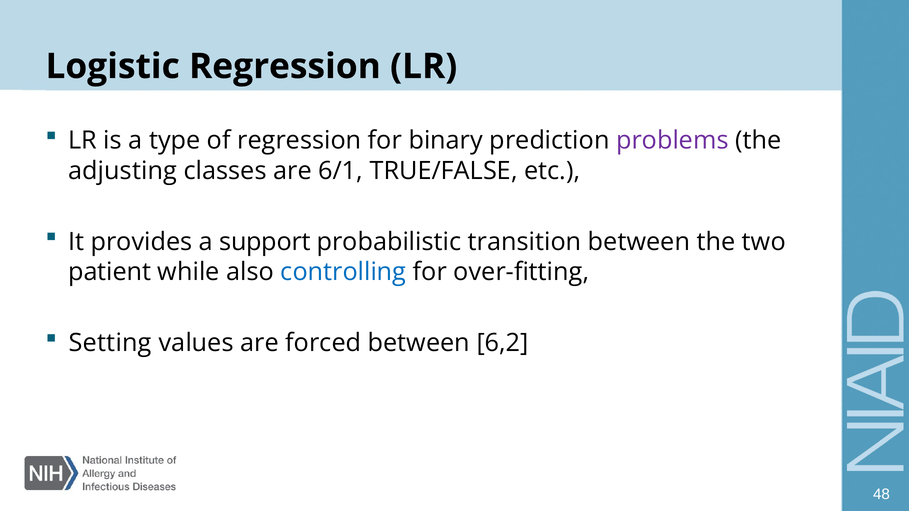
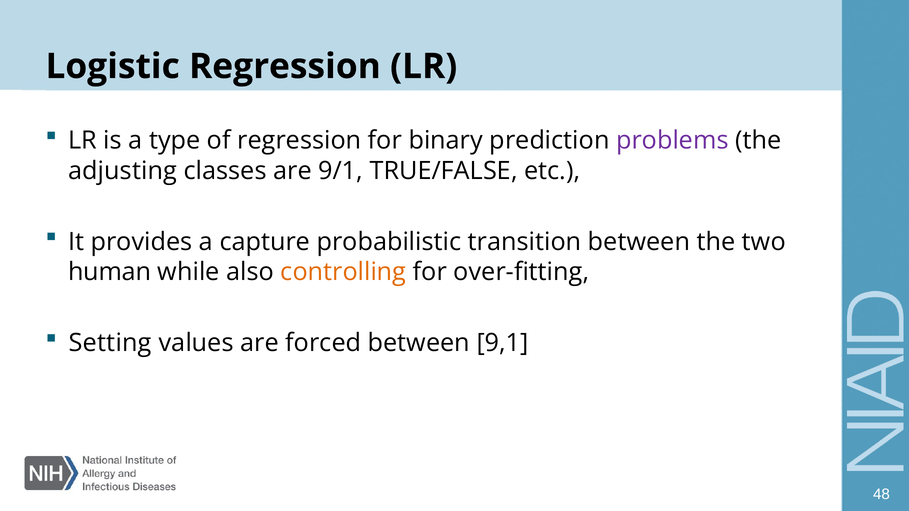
6/1: 6/1 -> 9/1
support: support -> capture
patient: patient -> human
controlling colour: blue -> orange
6,2: 6,2 -> 9,1
